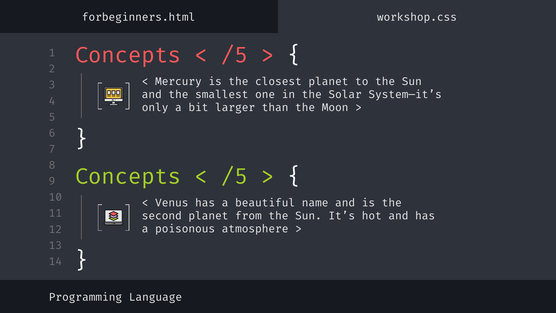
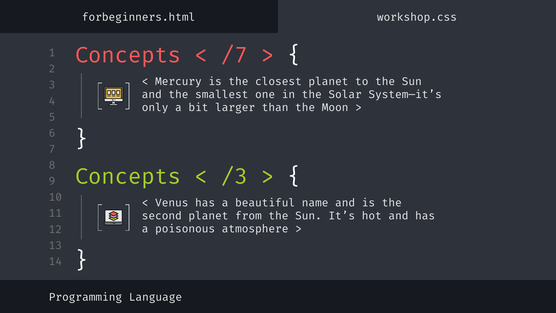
/5 at (234, 55): /5 -> /7
/5 at (234, 176): /5 -> /3
